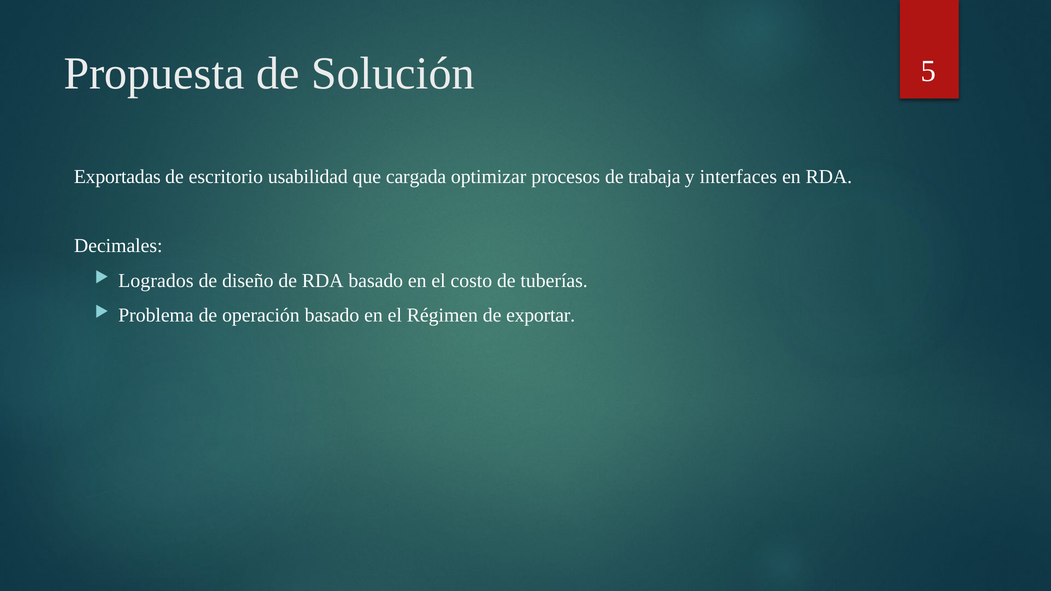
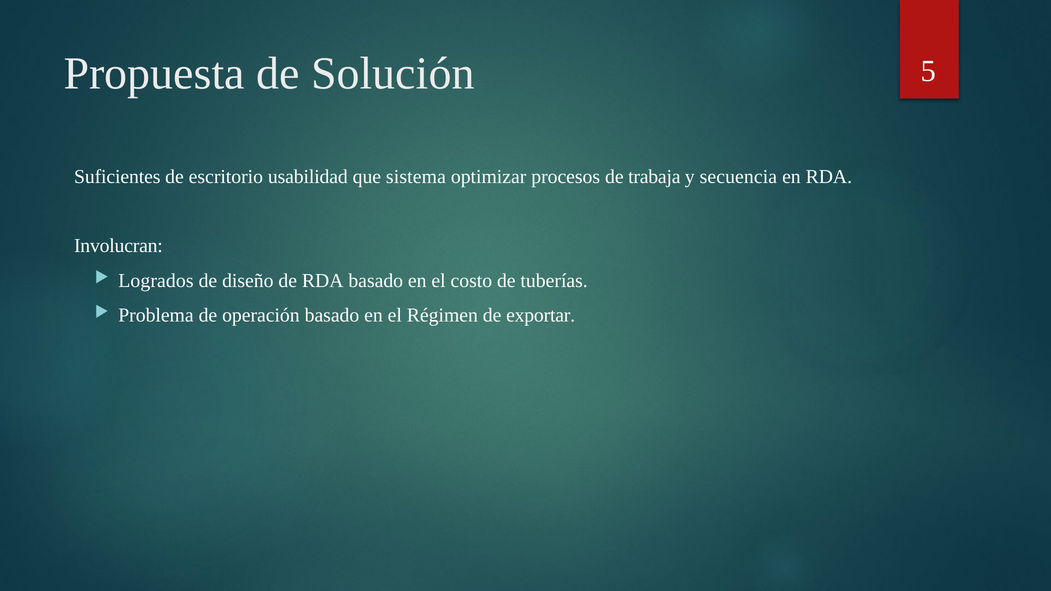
Exportadas: Exportadas -> Suficientes
cargada: cargada -> sistema
interfaces: interfaces -> secuencia
Decimales: Decimales -> Involucran
